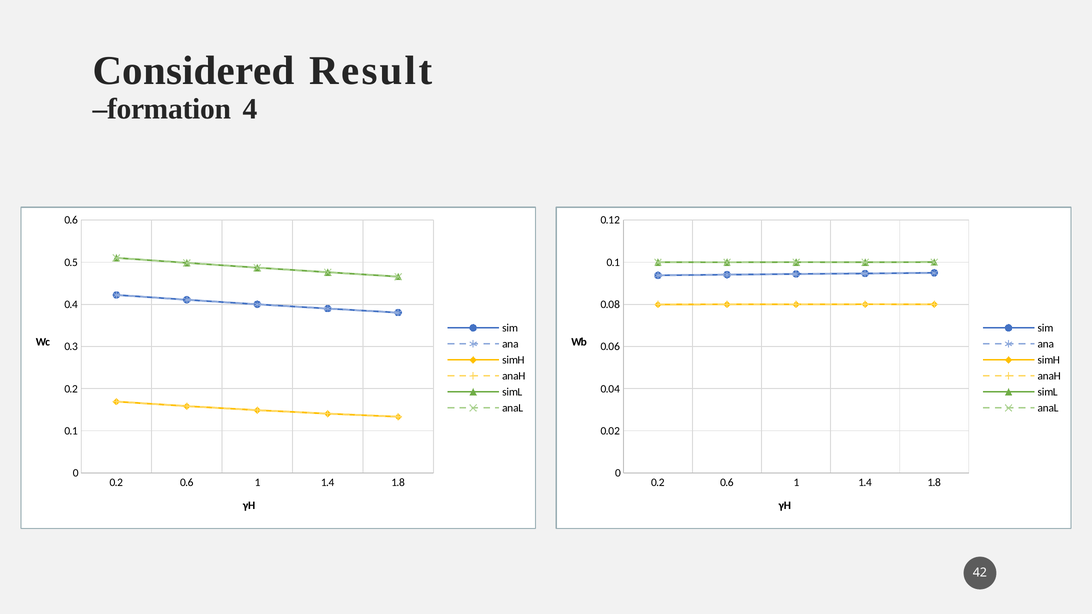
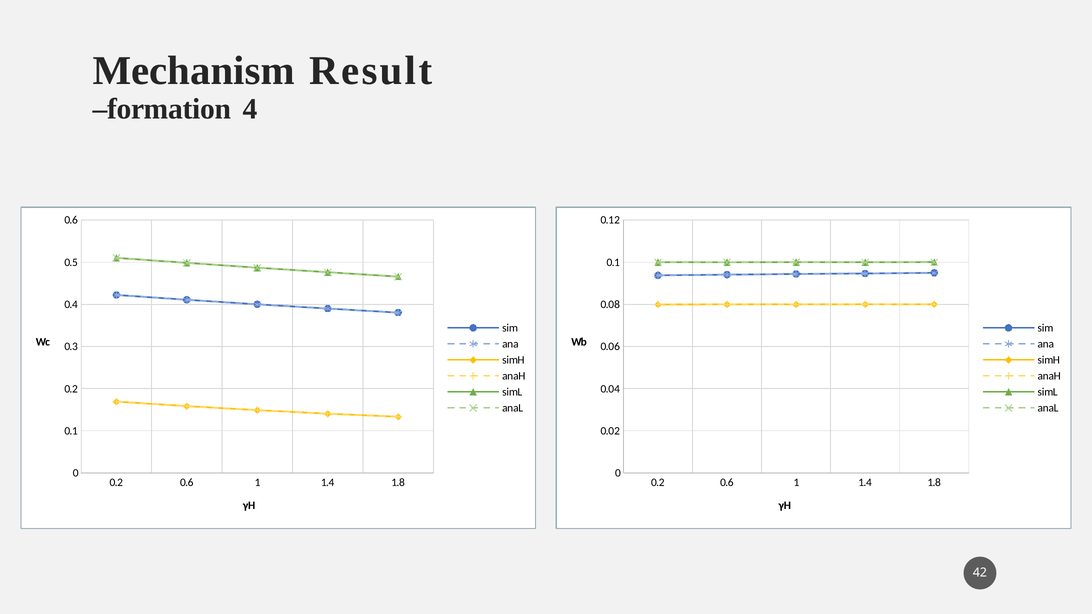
Considered: Considered -> Mechanism
